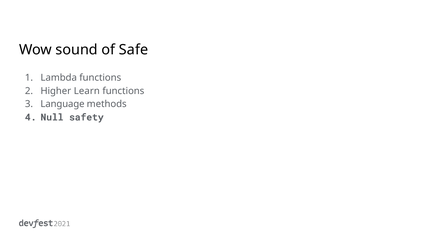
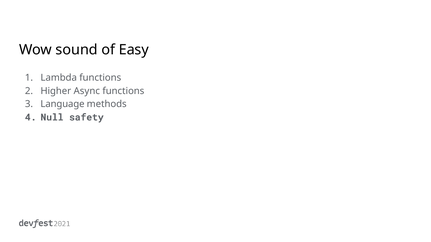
Safe: Safe -> Easy
Learn: Learn -> Async
